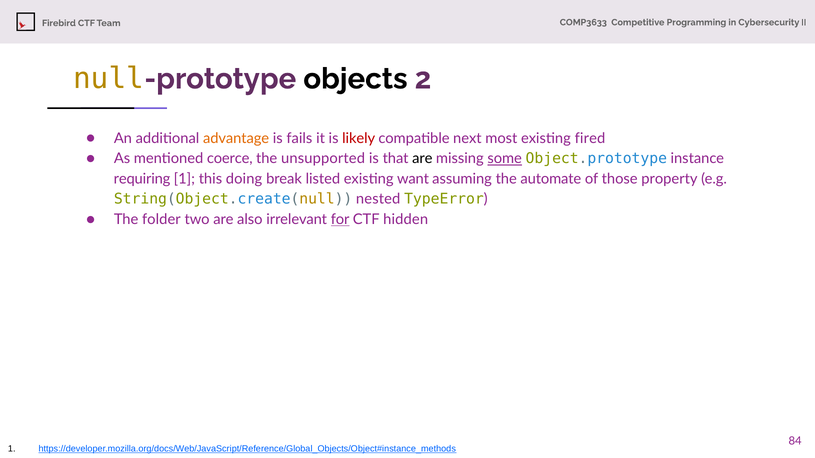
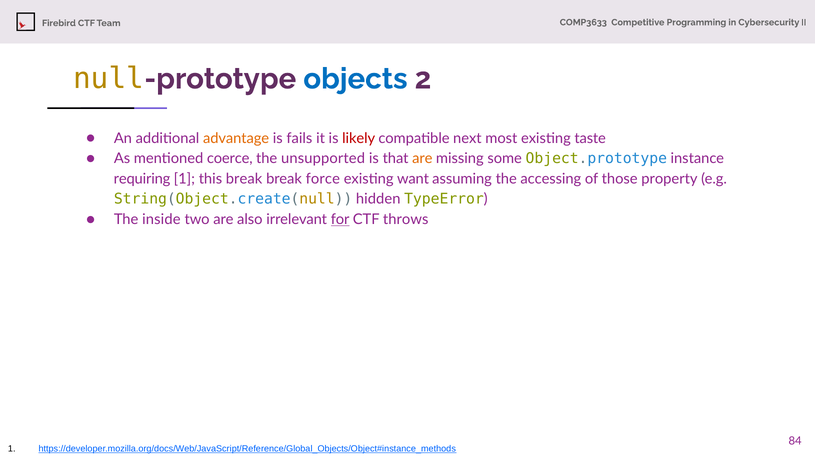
objects colour: black -> blue
fired: fired -> taste
are at (422, 159) colour: black -> orange
some underline: present -> none
this doing: doing -> break
listed: listed -> force
automate: automate -> accessing
nested: nested -> hidden
folder: folder -> inside
hidden: hidden -> throws
